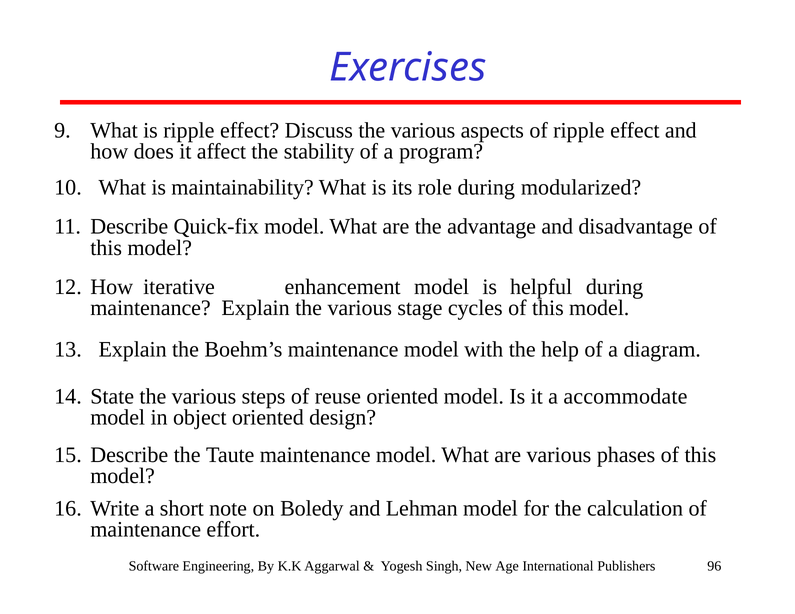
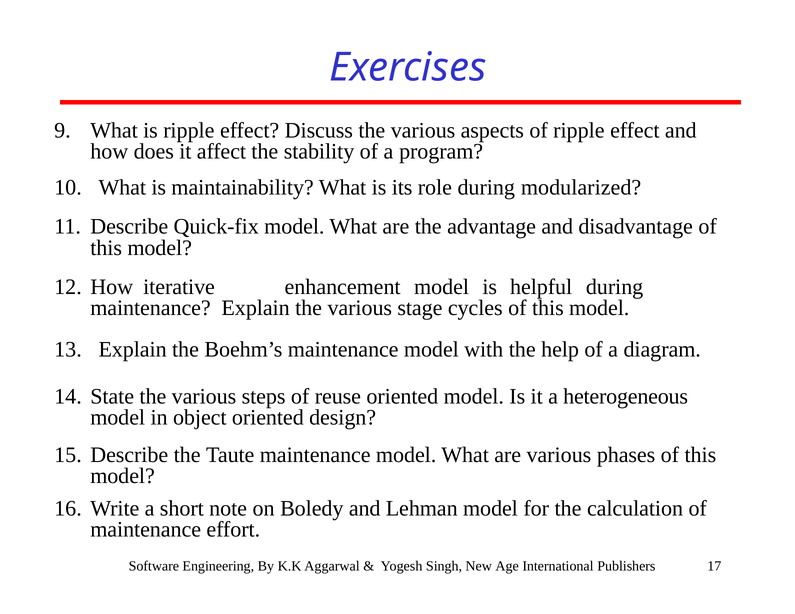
accommodate: accommodate -> heterogeneous
96: 96 -> 17
